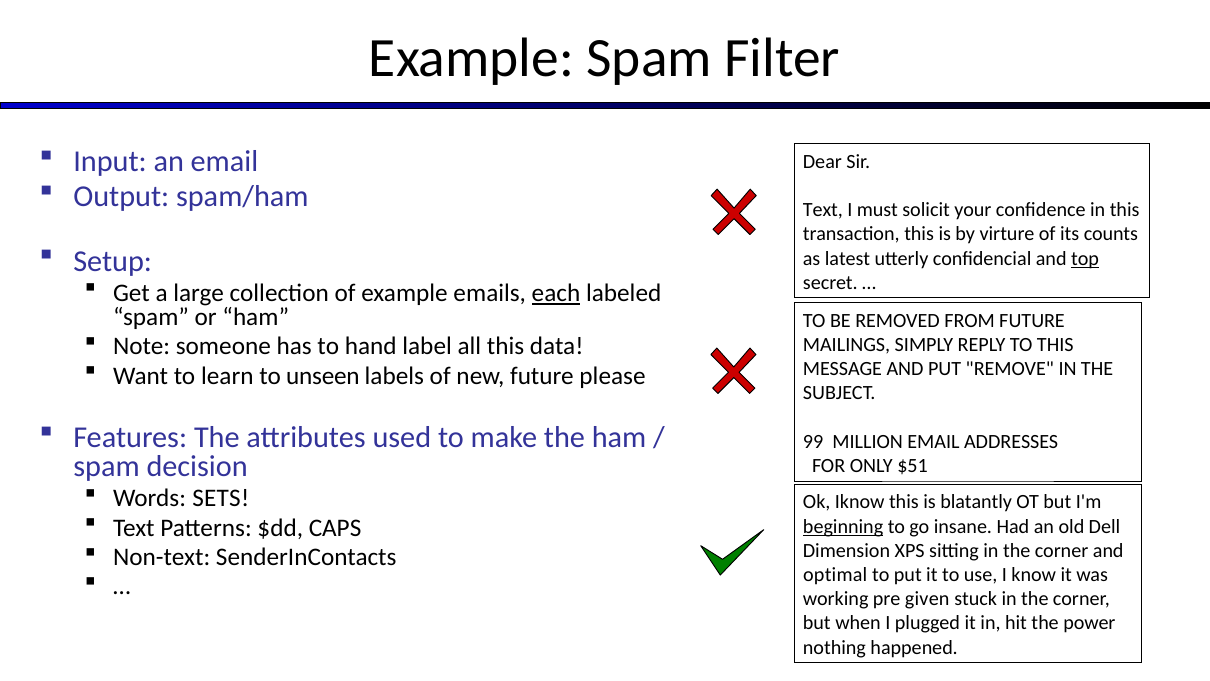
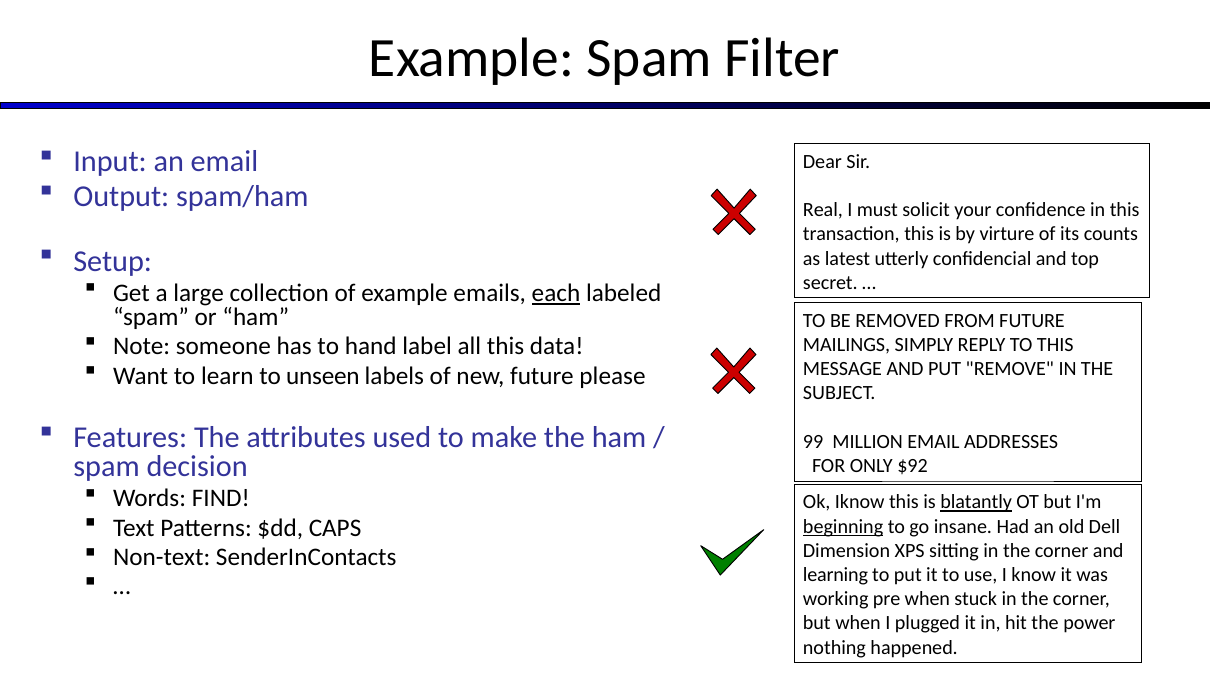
Text at (823, 210): Text -> Real
top underline: present -> none
$51: $51 -> $92
SETS: SETS -> FIND
blatantly underline: none -> present
optimal: optimal -> learning
pre given: given -> when
